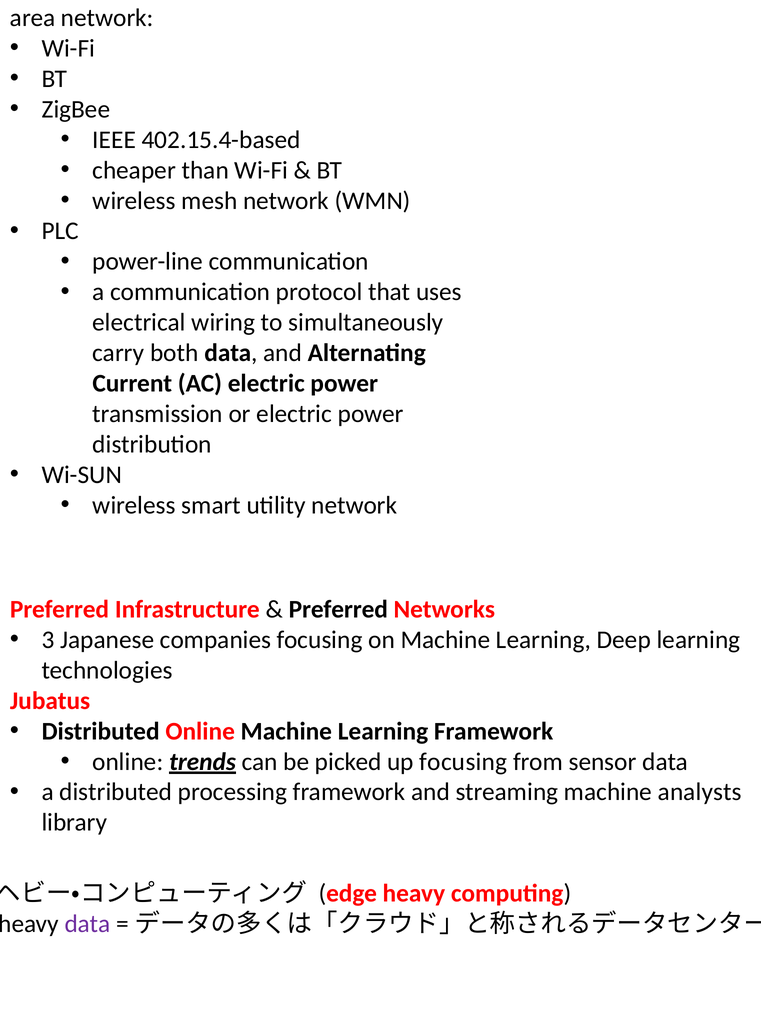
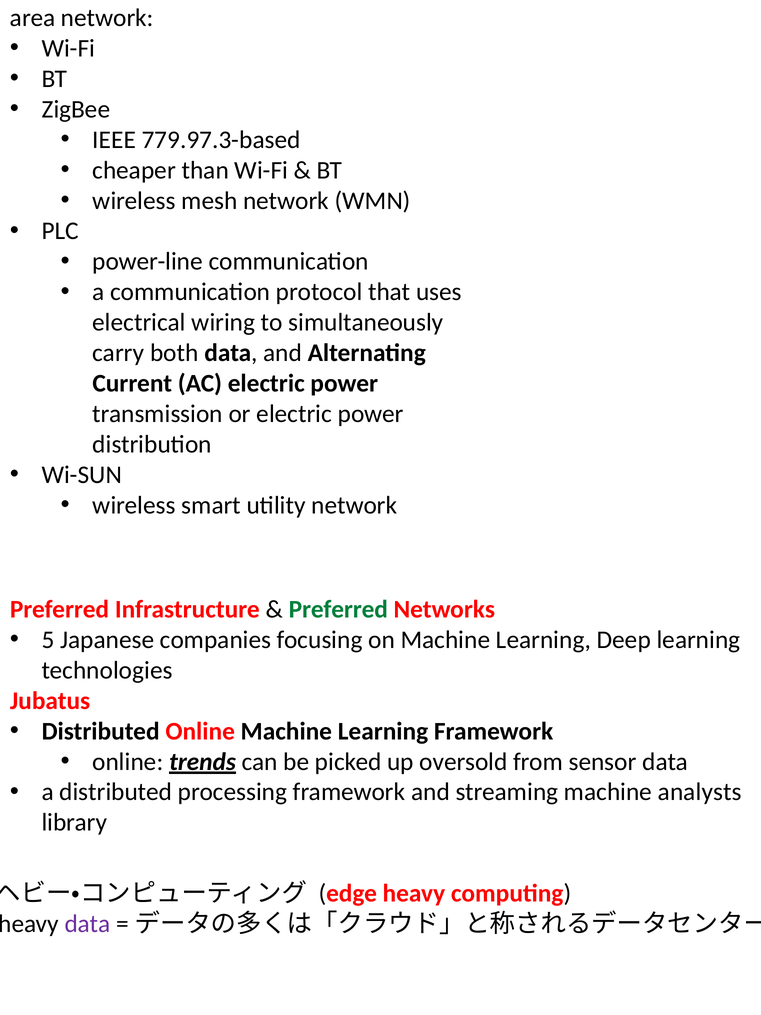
402.15.4-based: 402.15.4-based -> 779.97.3-based
Preferred at (338, 609) colour: black -> green
3: 3 -> 5
up focusing: focusing -> oversold
